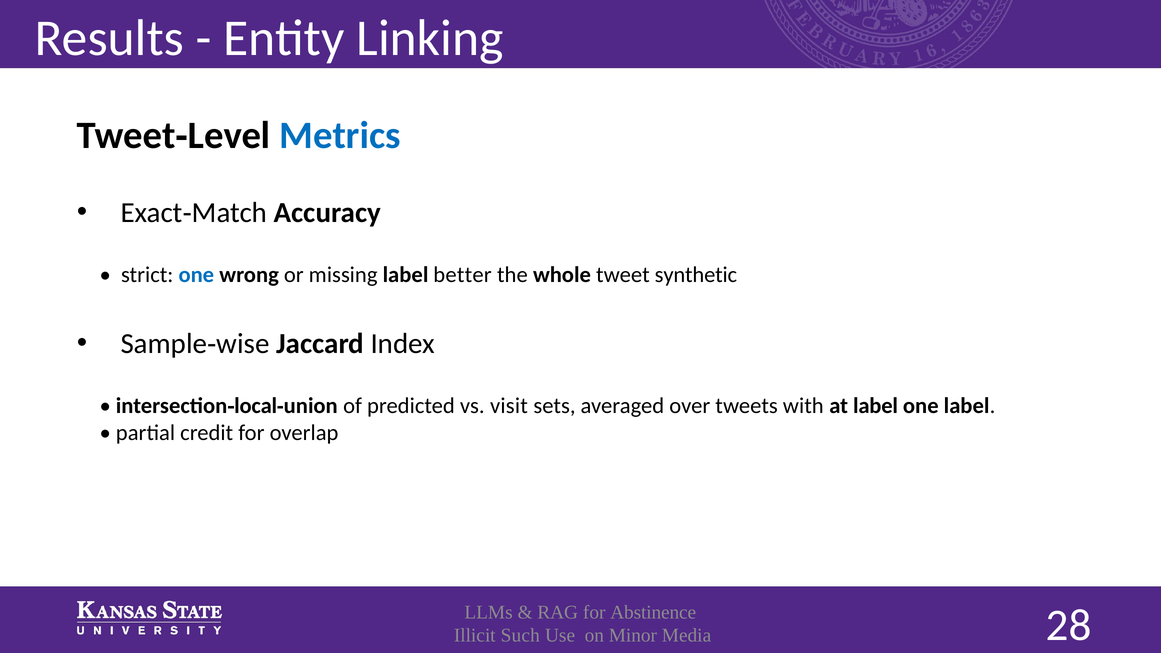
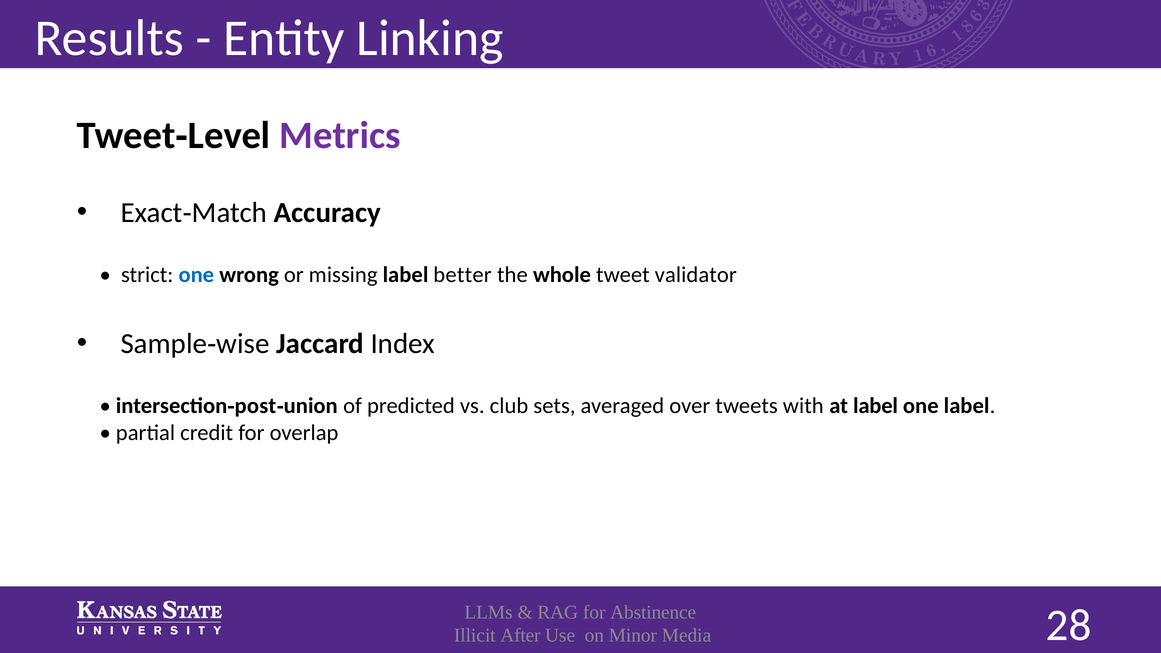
Metrics colour: blue -> purple
synthetic: synthetic -> validator
local: local -> post
visit: visit -> club
Such: Such -> After
